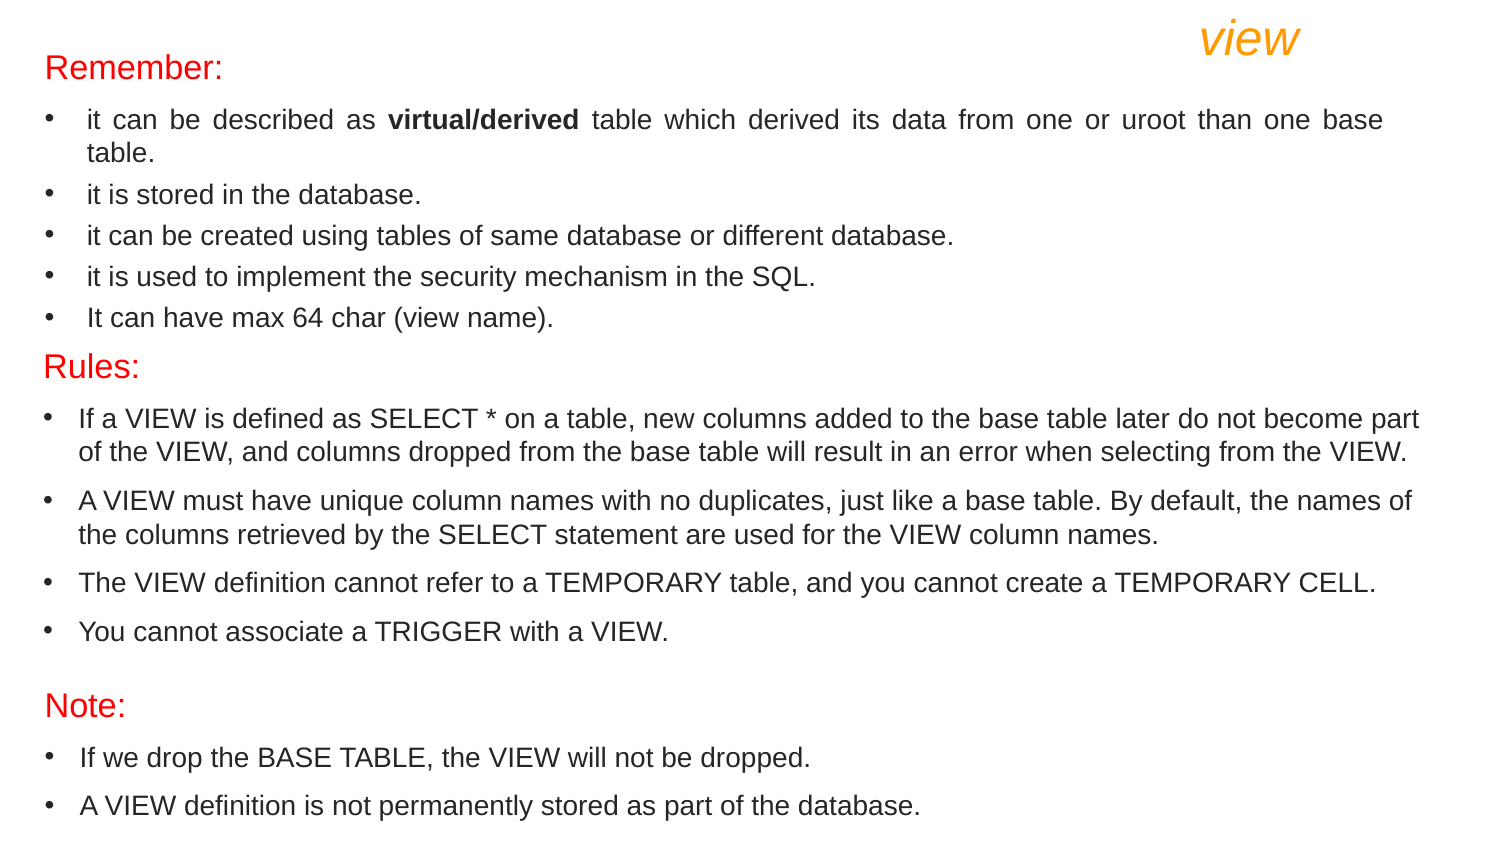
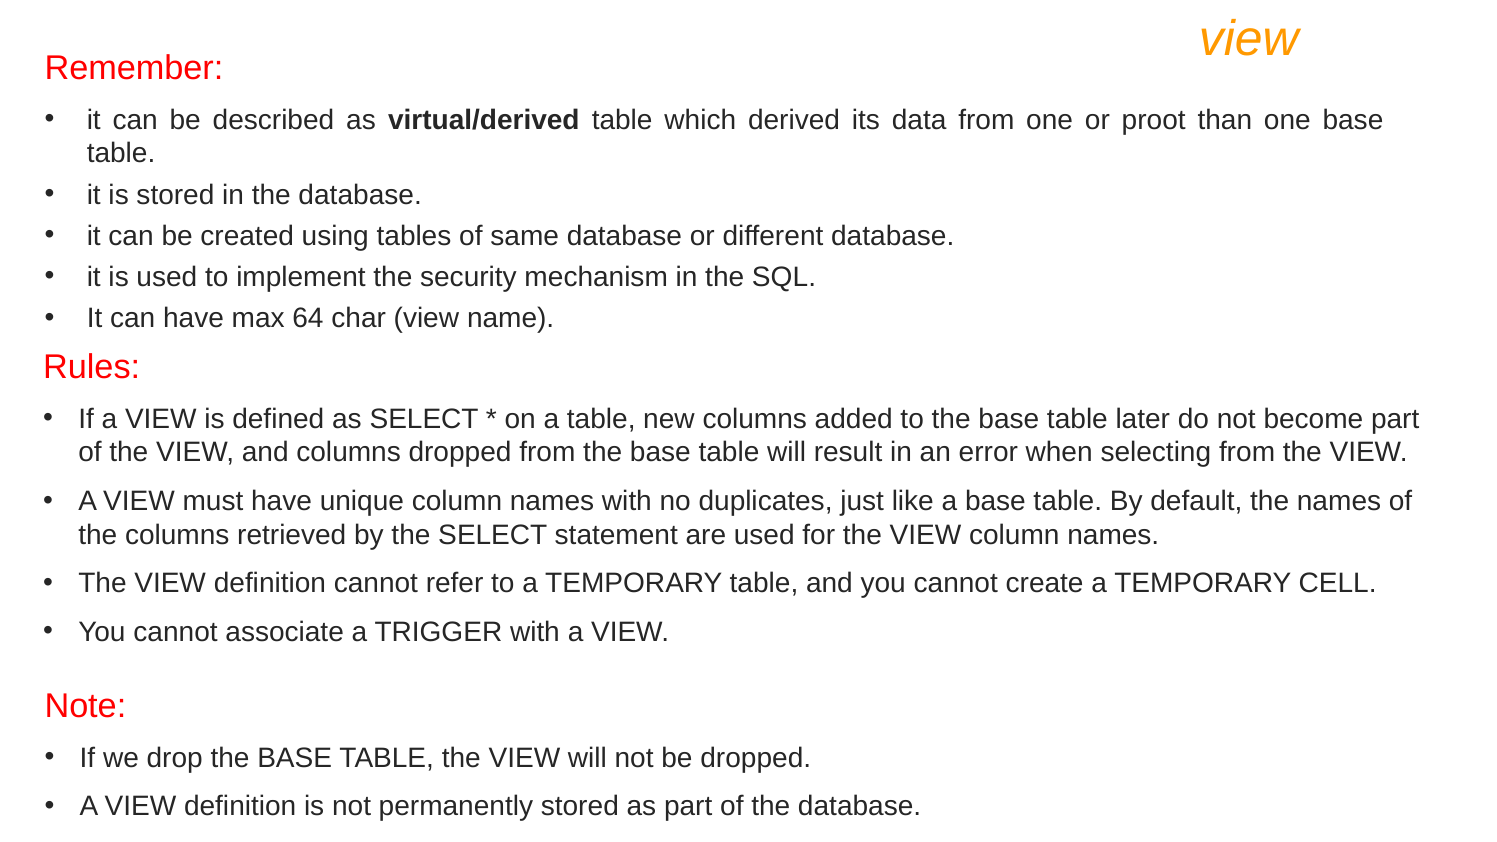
uroot: uroot -> proot
